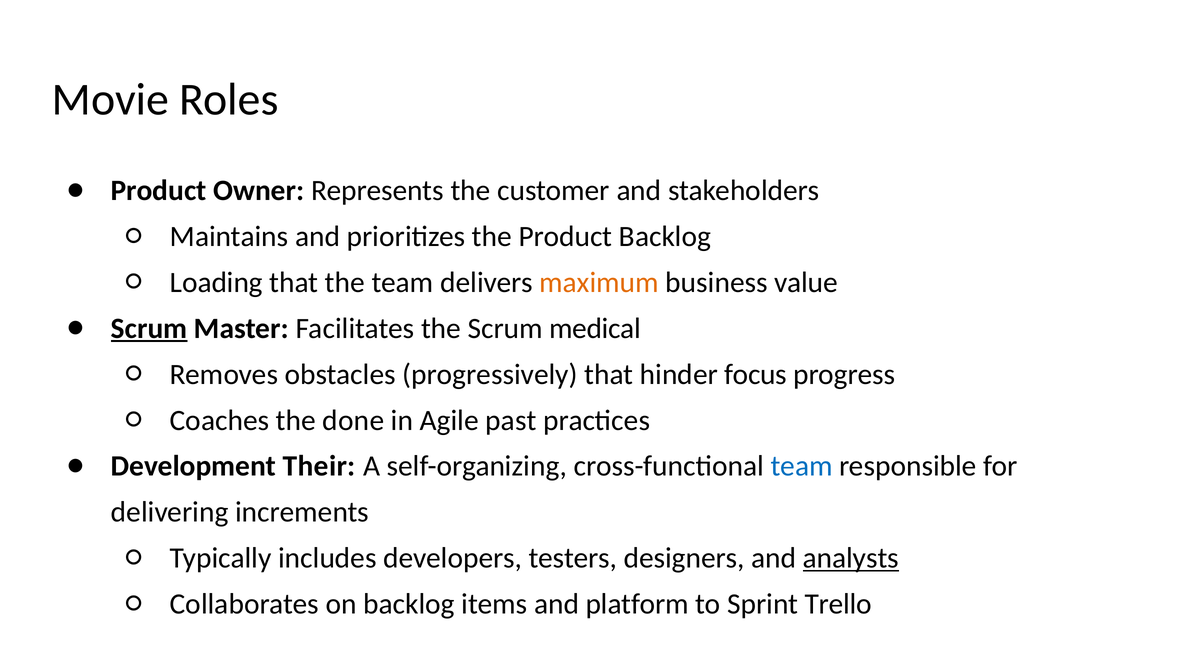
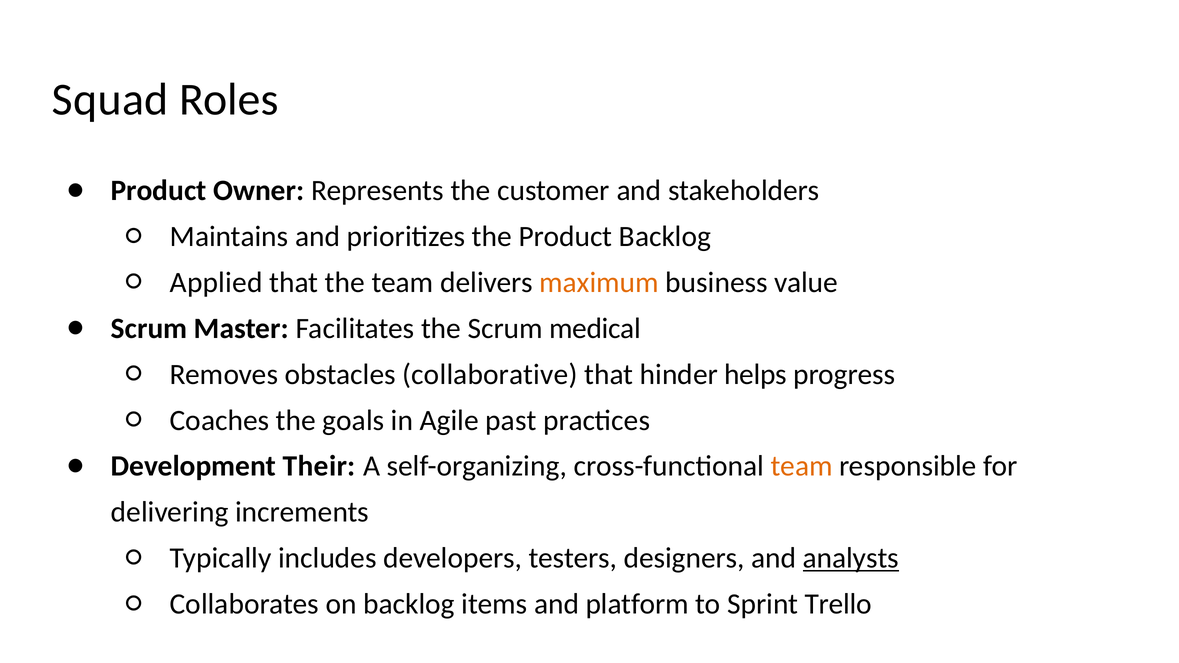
Movie: Movie -> Squad
Loading: Loading -> Applied
Scrum at (149, 329) underline: present -> none
progressively: progressively -> collaborative
focus: focus -> helps
done: done -> goals
team at (802, 466) colour: blue -> orange
